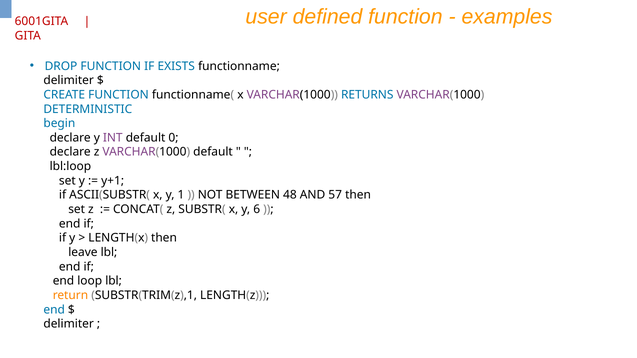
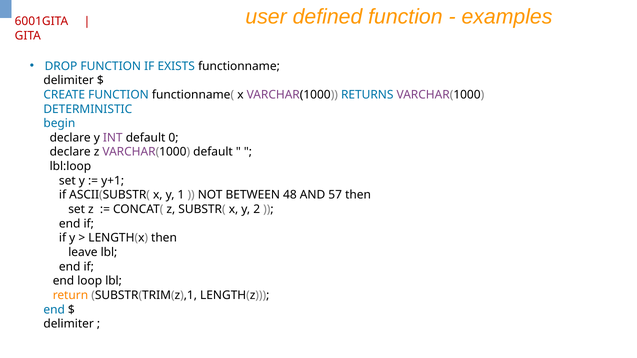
6: 6 -> 2
